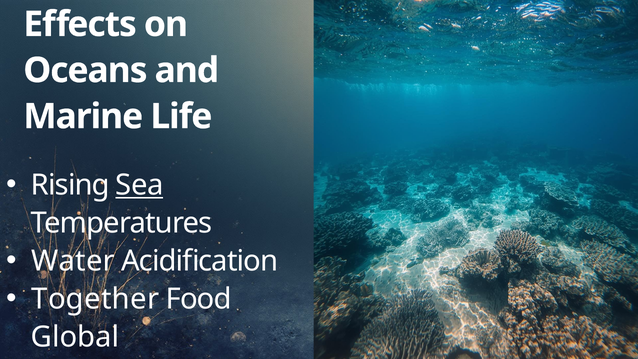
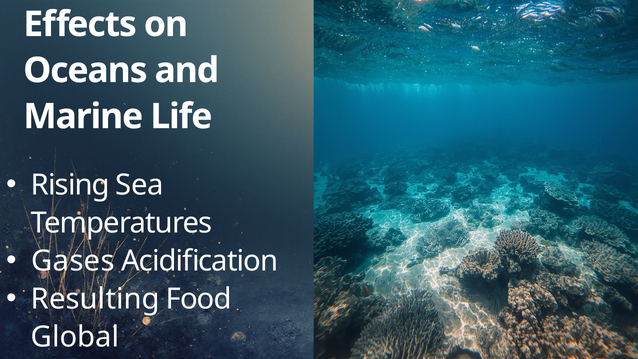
Sea underline: present -> none
Water: Water -> Gases
Together: Together -> Resulting
